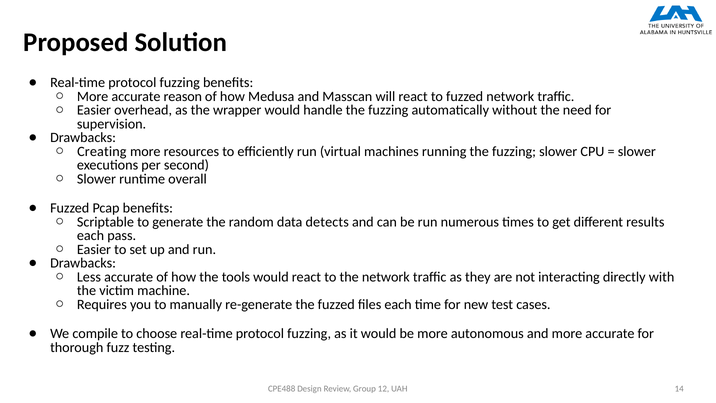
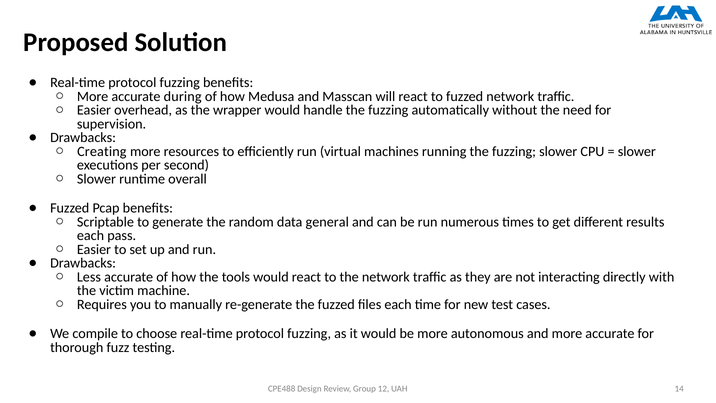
reason: reason -> during
detects: detects -> general
